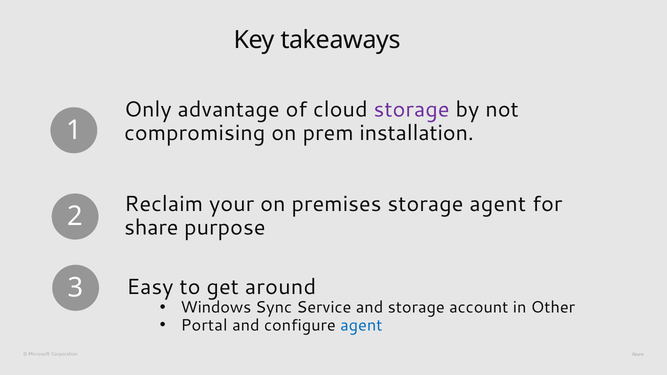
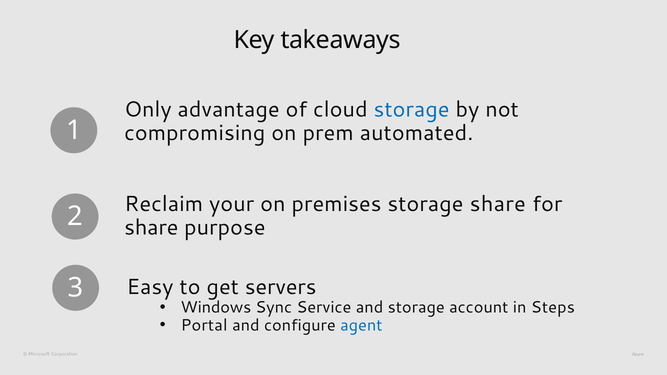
storage at (412, 110) colour: purple -> blue
installation: installation -> automated
storage agent: agent -> share
around: around -> servers
Other: Other -> Steps
